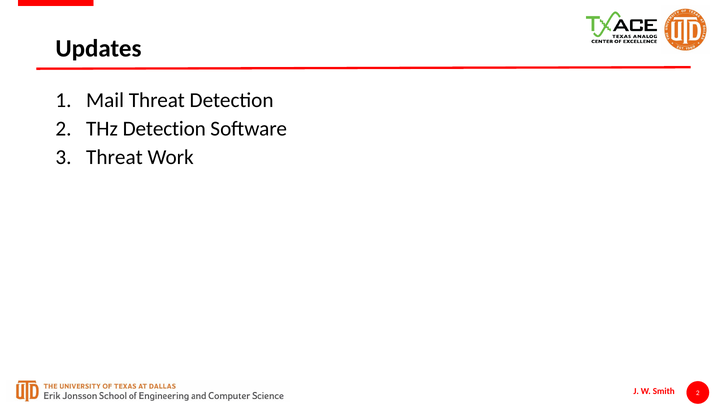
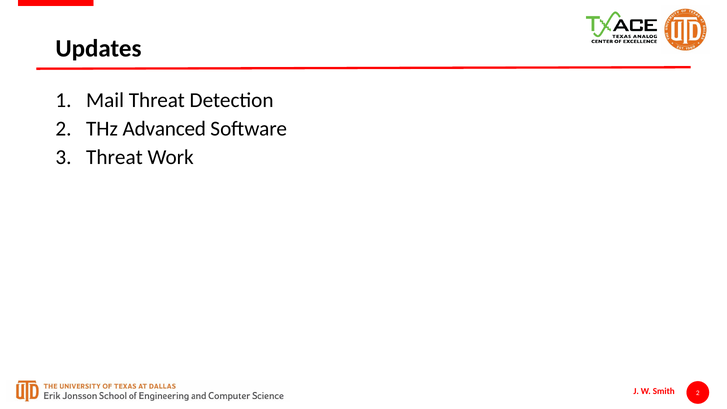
THz Detection: Detection -> Advanced
